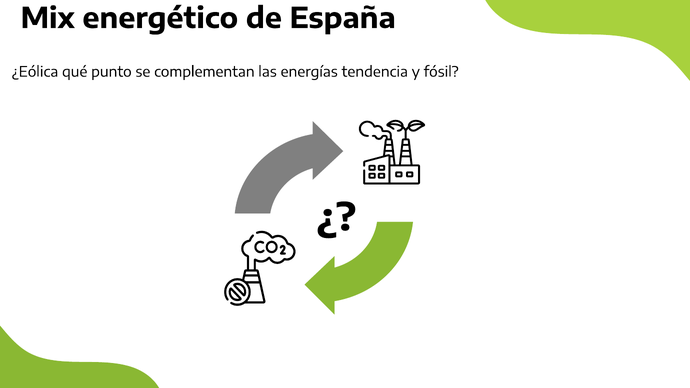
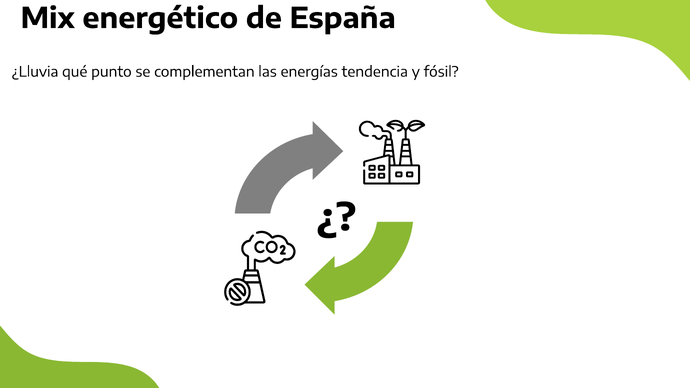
¿Eólica: ¿Eólica -> ¿Lluvia
